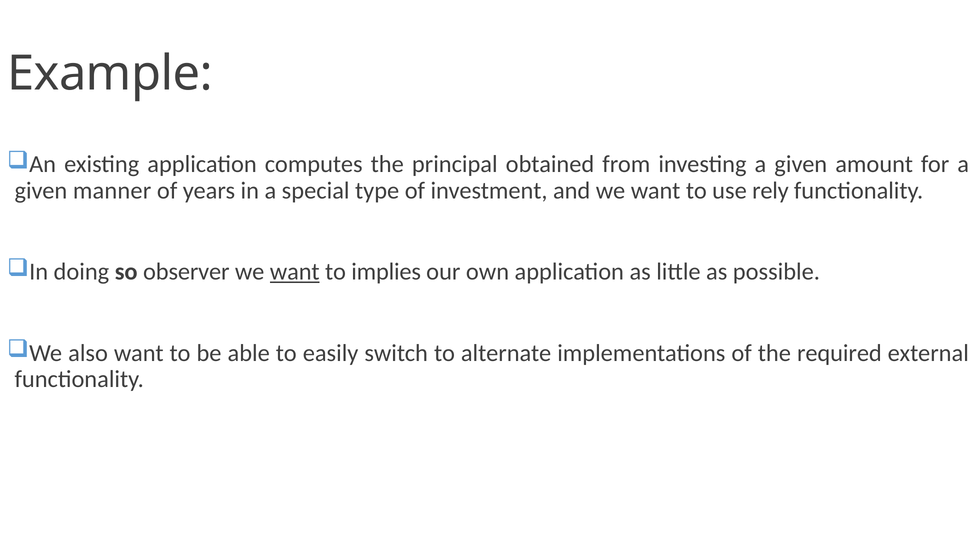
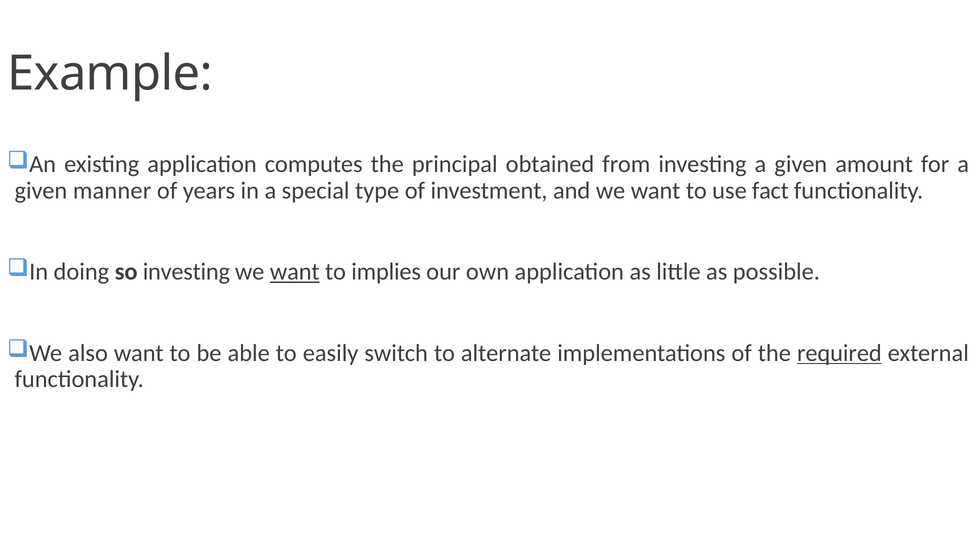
rely: rely -> fact
so observer: observer -> investing
required underline: none -> present
